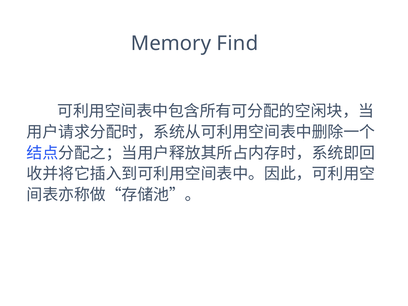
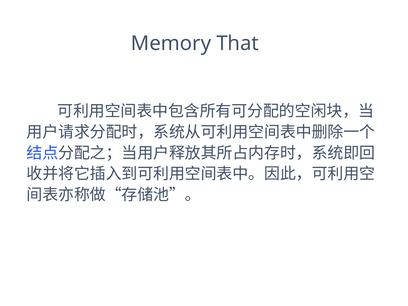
Find: Find -> That
